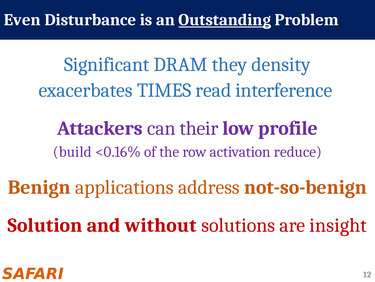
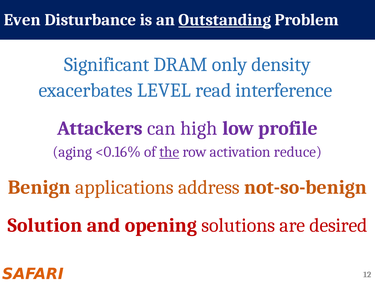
they: they -> only
TIMES: TIMES -> LEVEL
their: their -> high
build: build -> aging
the underline: none -> present
without: without -> opening
insight: insight -> desired
